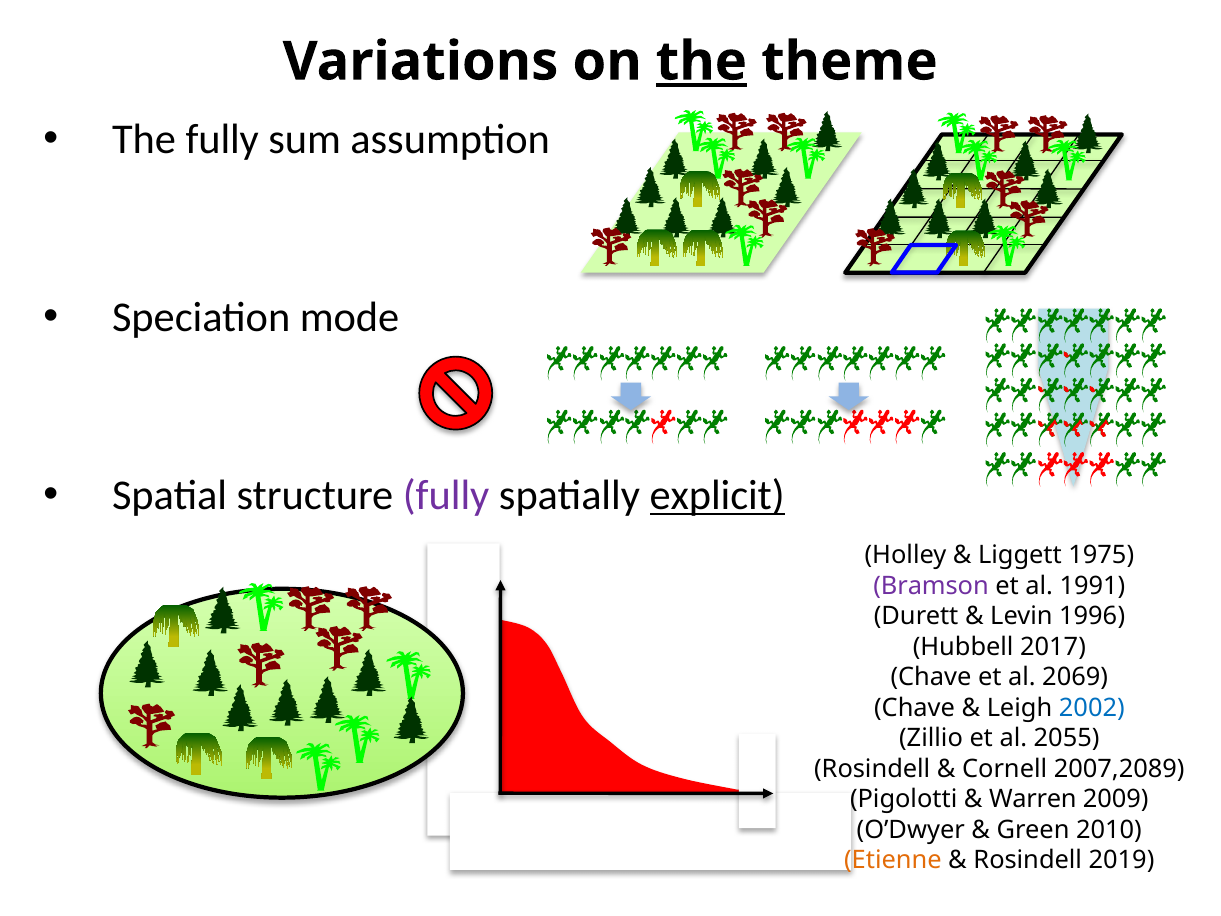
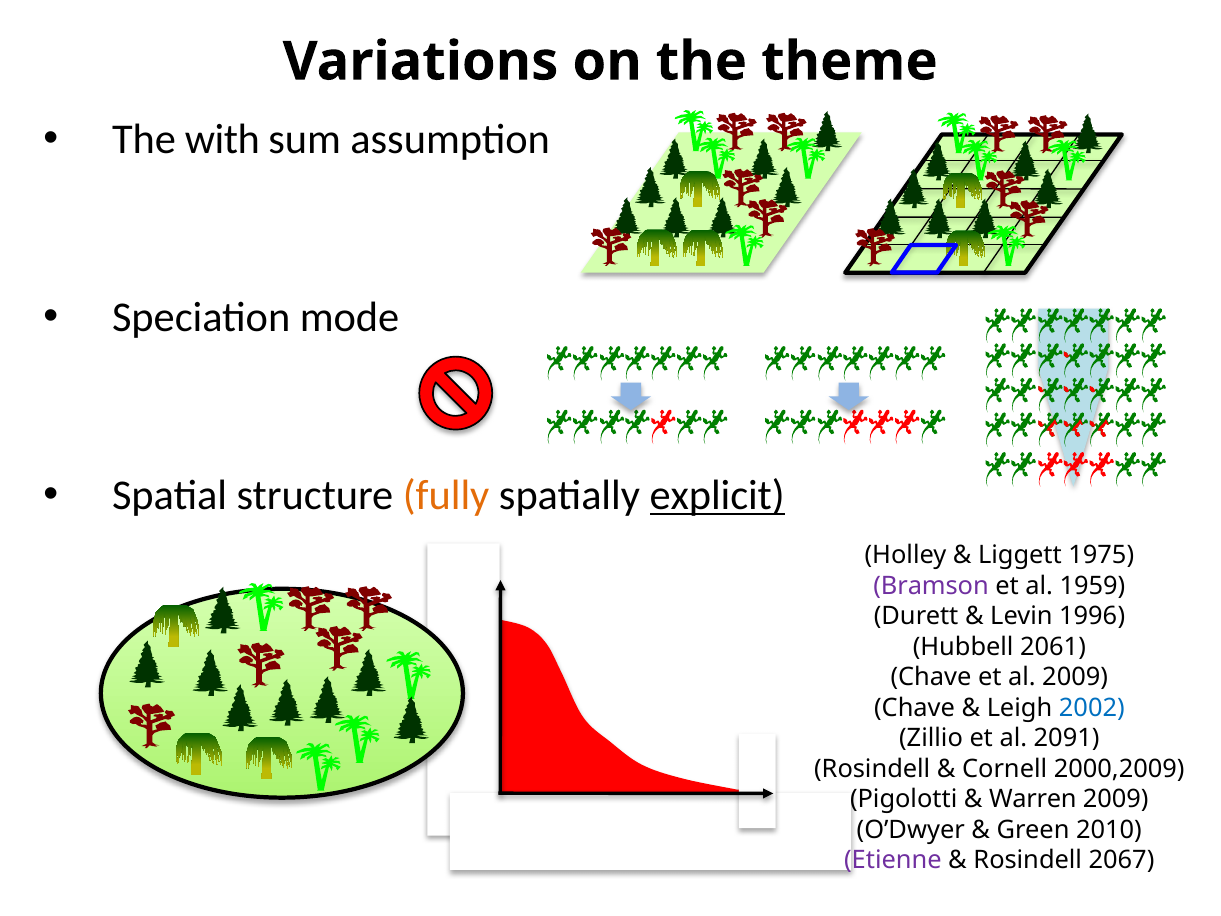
the at (701, 62) underline: present -> none
The fully: fully -> with
fully at (446, 496) colour: purple -> orange
1991: 1991 -> 1959
2017: 2017 -> 2061
al 2069: 2069 -> 2009
2055: 2055 -> 2091
2007,2089: 2007,2089 -> 2000,2009
Etienne colour: orange -> purple
2019: 2019 -> 2067
